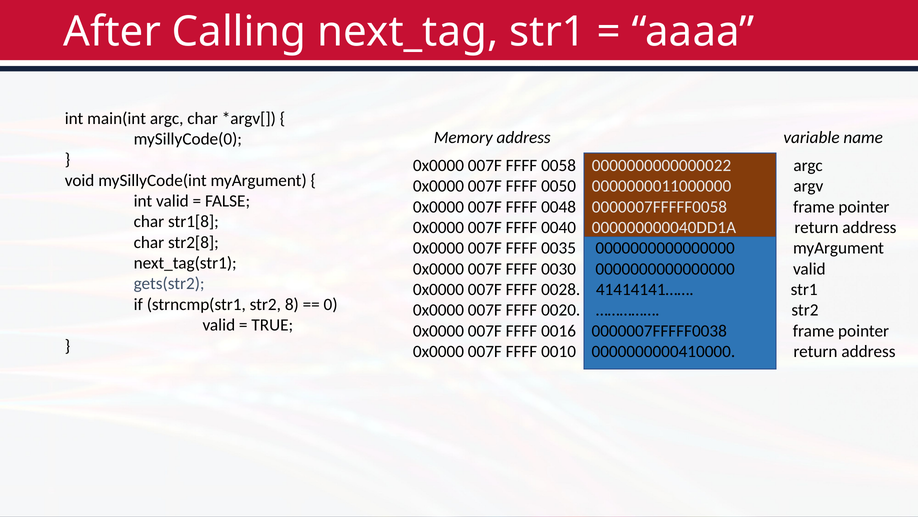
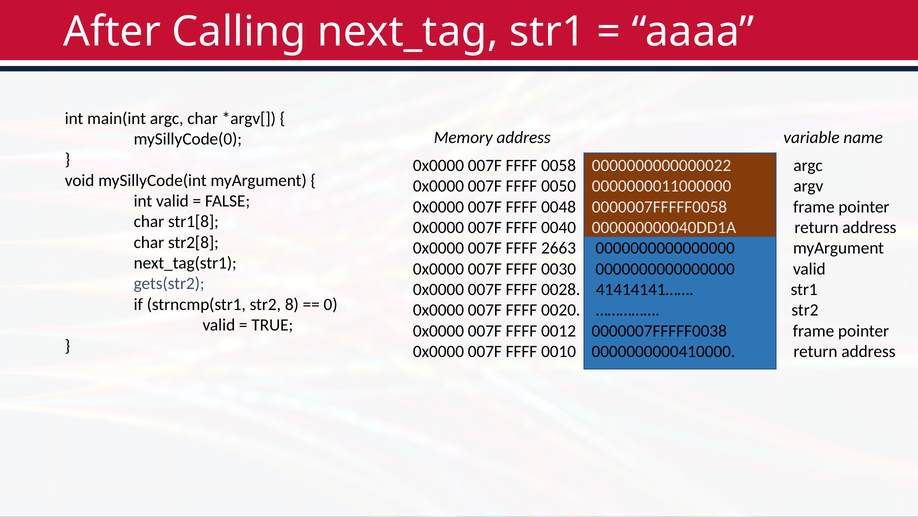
0035: 0035 -> 2663
0016: 0016 -> 0012
